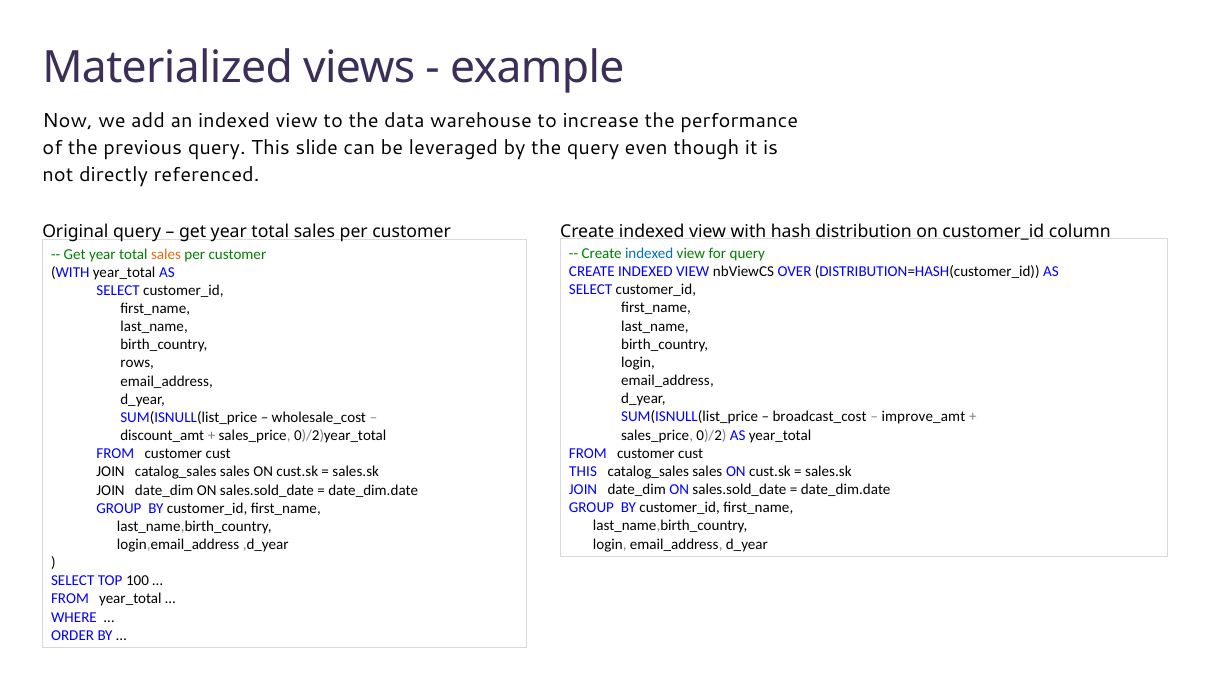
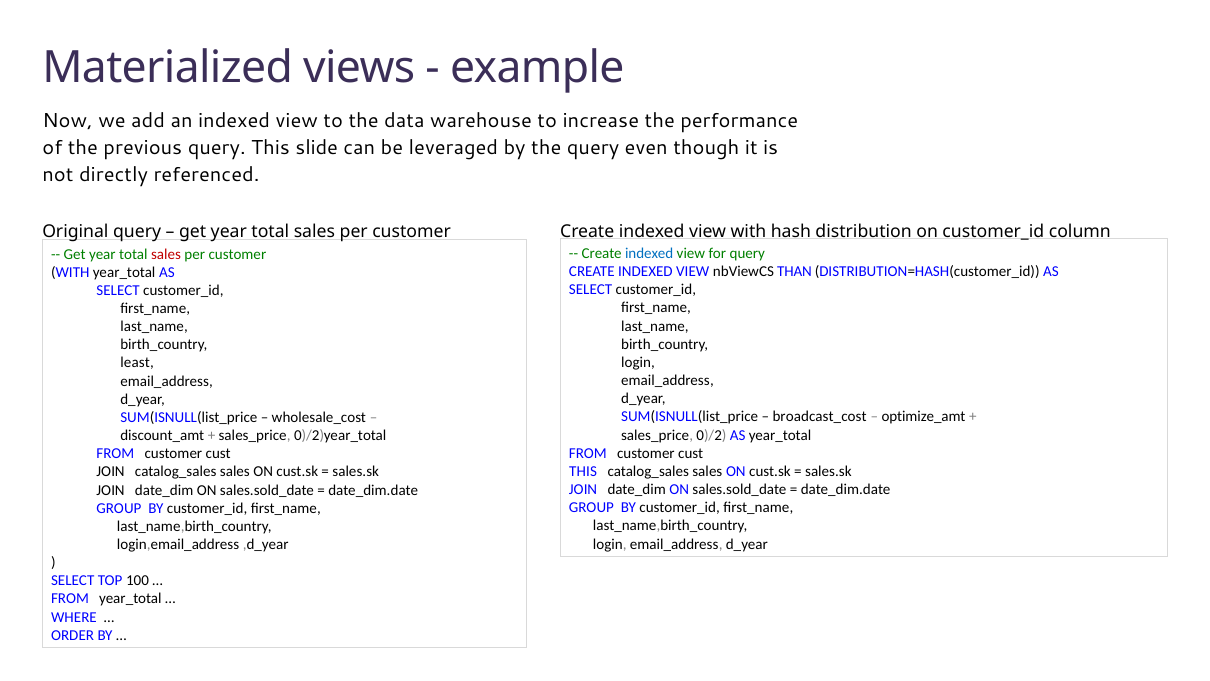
sales at (166, 254) colour: orange -> red
OVER: OVER -> THAN
rows: rows -> least
improve_amt: improve_amt -> optimize_amt
